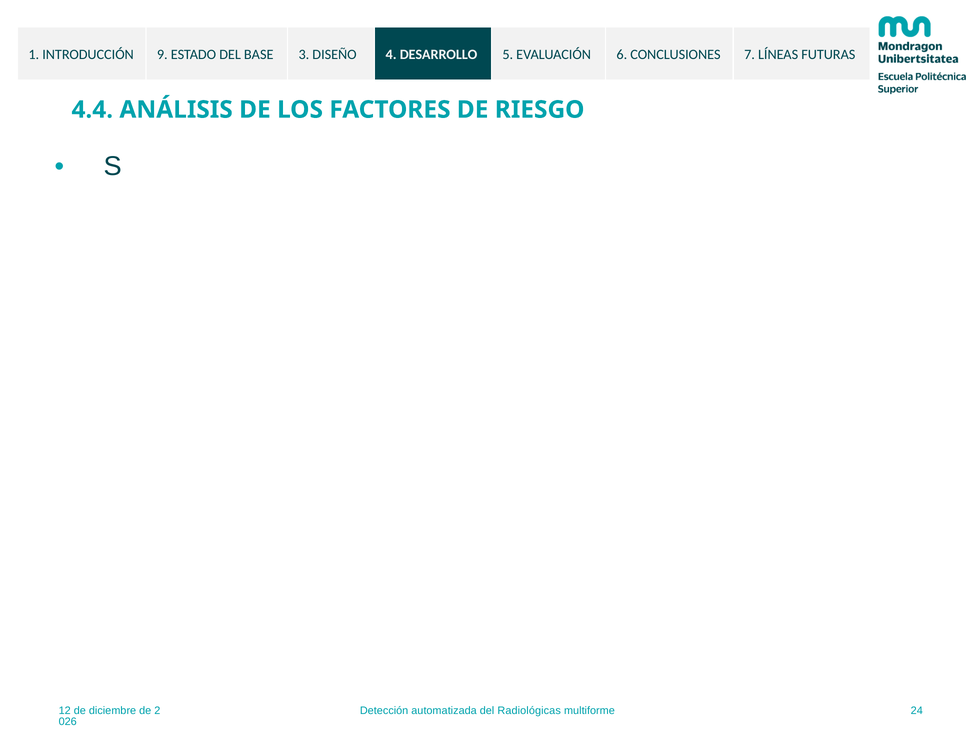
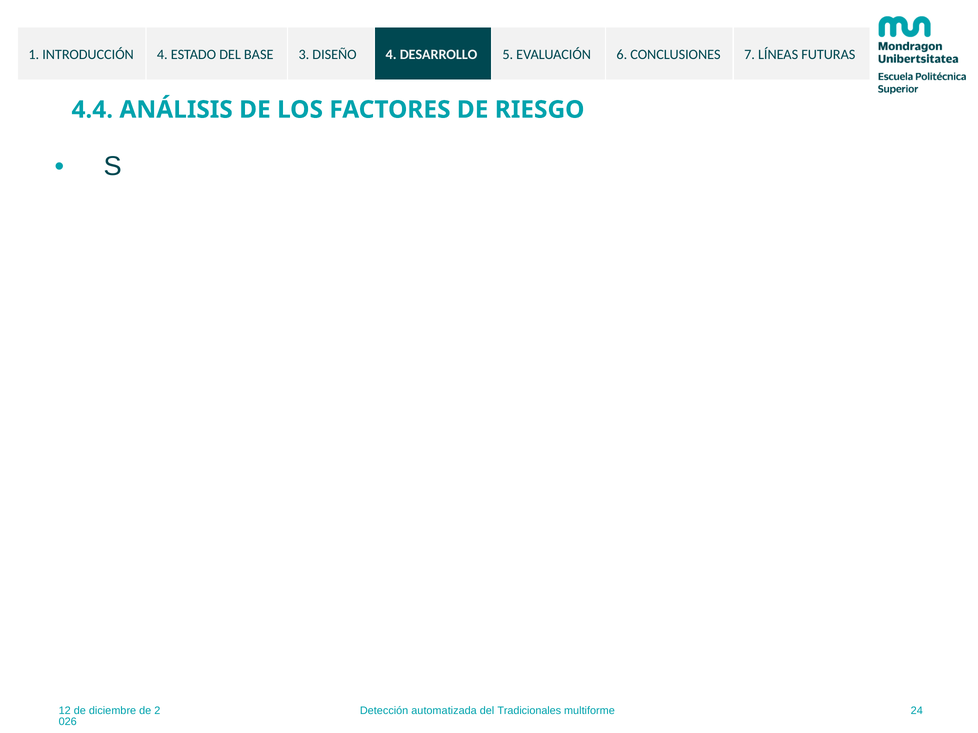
INTRODUCCIÓN 9: 9 -> 4
Radiológicas: Radiológicas -> Tradicionales
